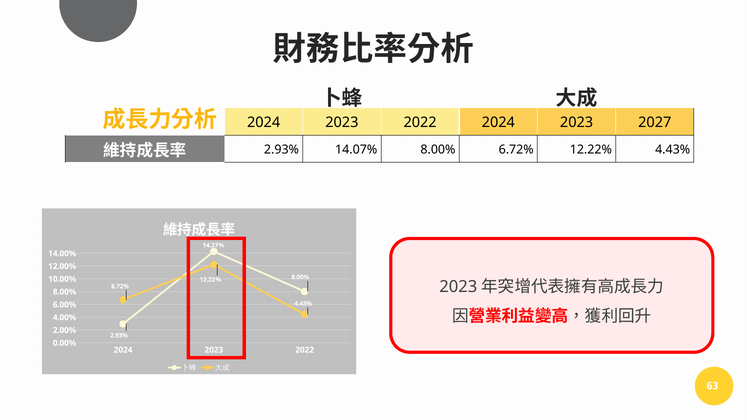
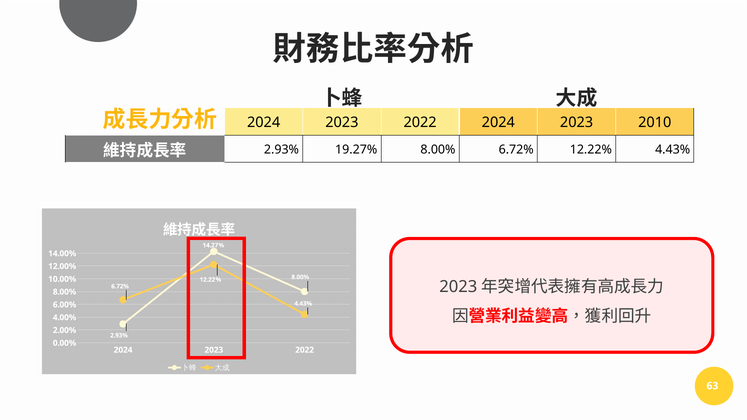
2027: 2027 -> 2010
14.07%: 14.07% -> 19.27%
